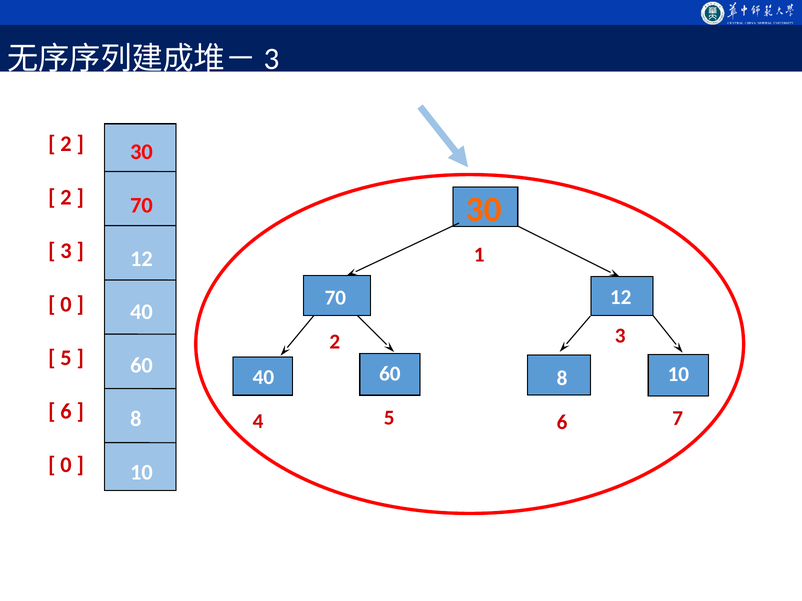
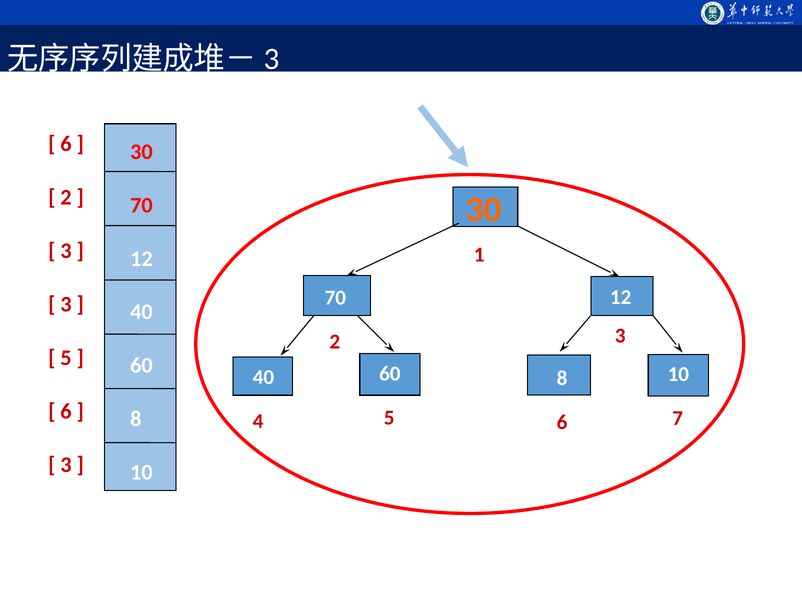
2 at (66, 144): 2 -> 6
0 at (66, 305): 0 -> 3
0 at (66, 465): 0 -> 3
